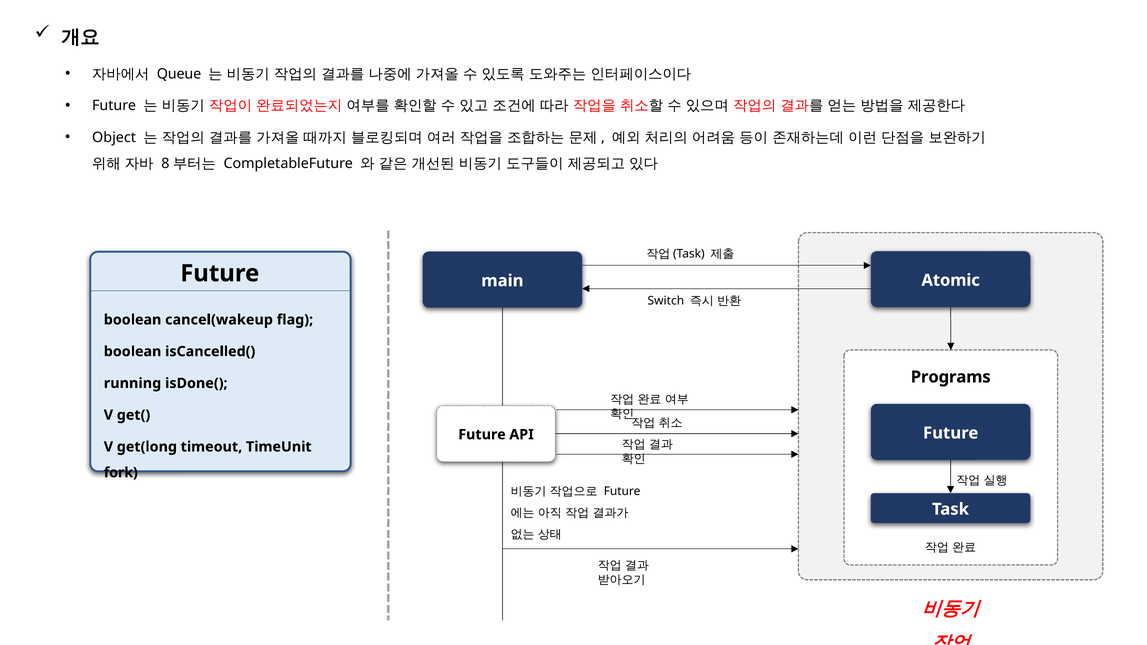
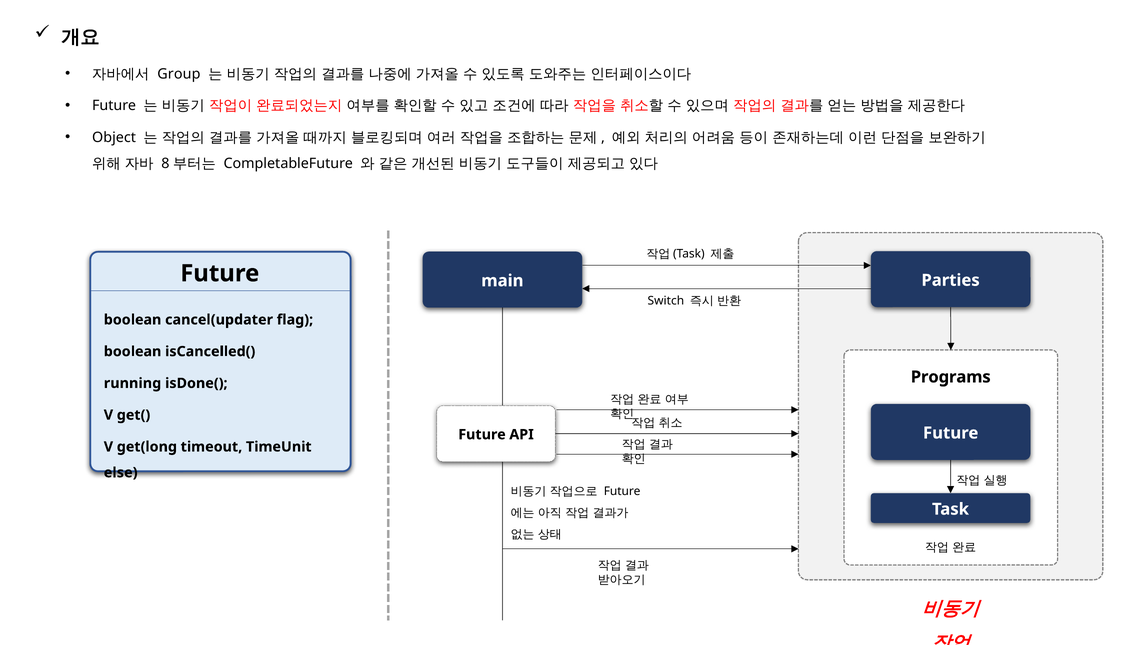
Queue: Queue -> Group
Atomic: Atomic -> Parties
cancel(wakeup: cancel(wakeup -> cancel(updater
fork: fork -> else
